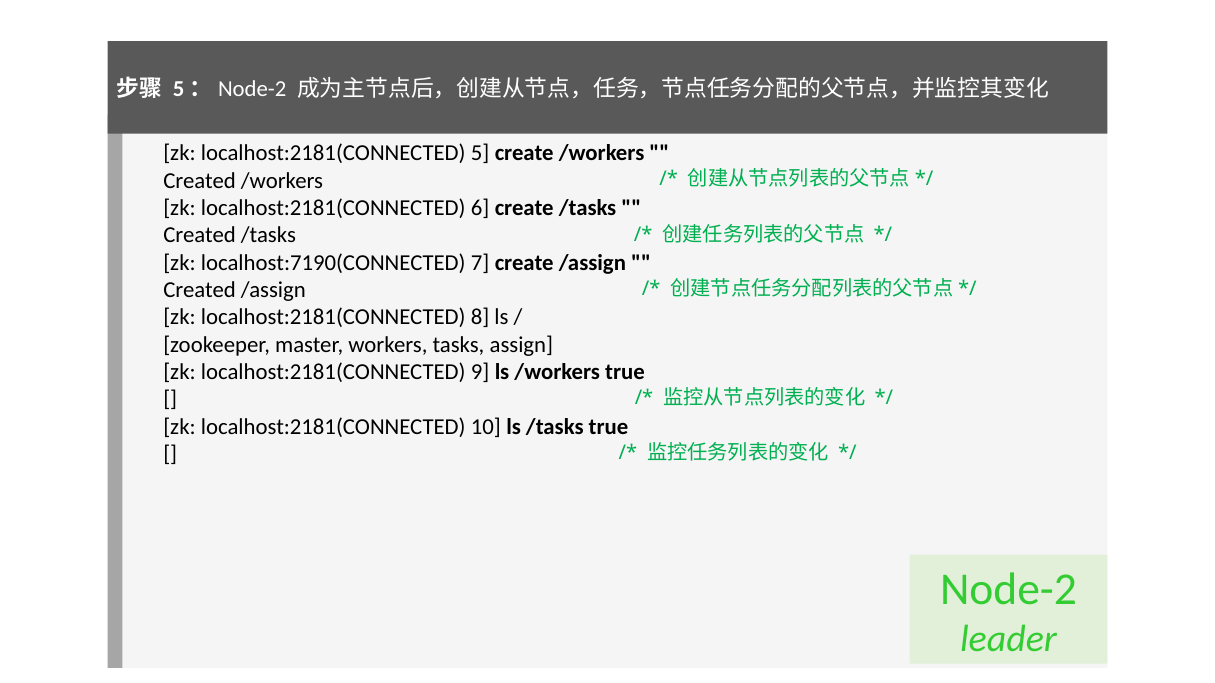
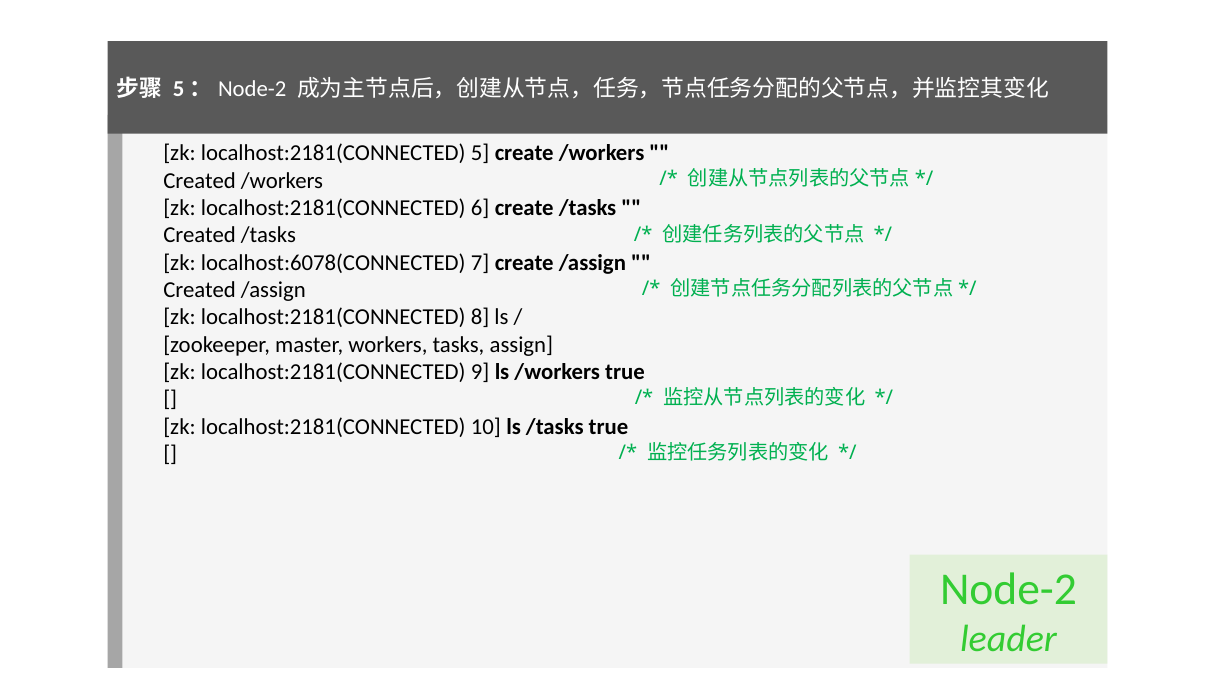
localhost:7190(CONNECTED: localhost:7190(CONNECTED -> localhost:6078(CONNECTED
